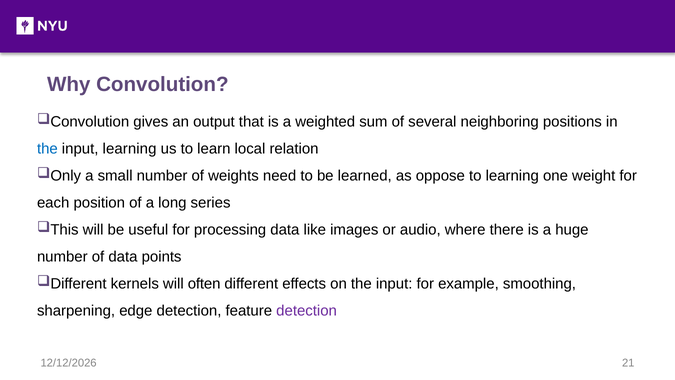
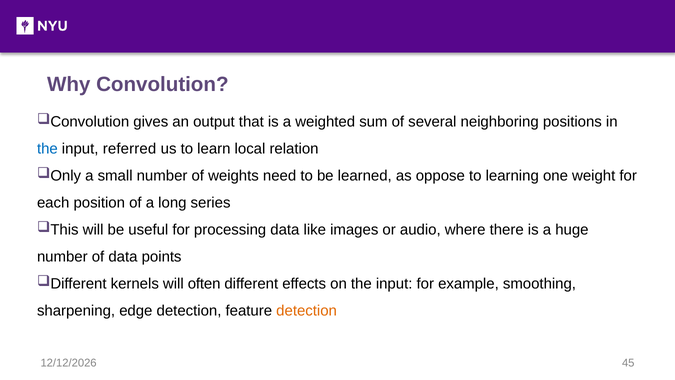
input learning: learning -> referred
detection at (307, 310) colour: purple -> orange
21: 21 -> 45
